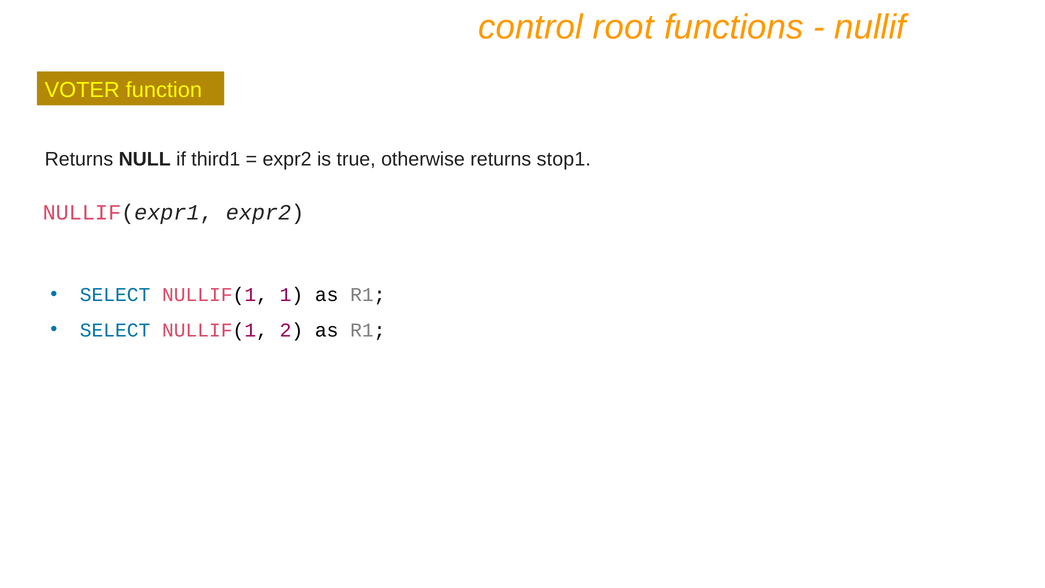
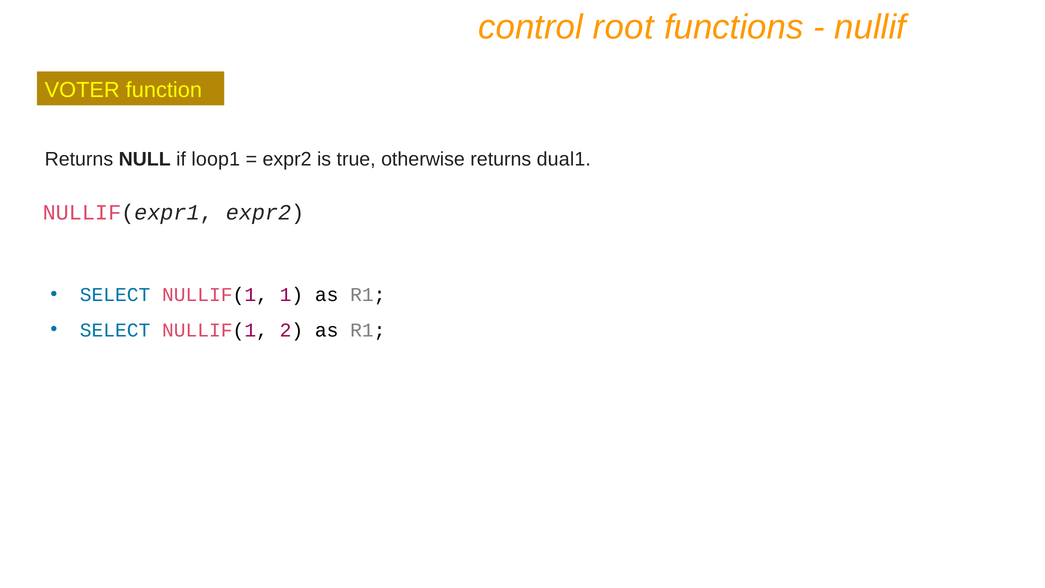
third1: third1 -> loop1
stop1: stop1 -> dual1
